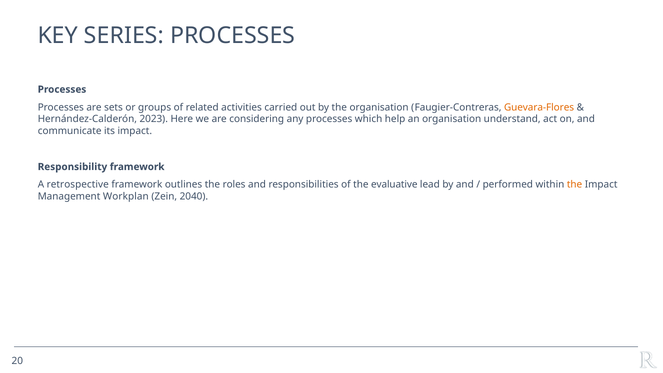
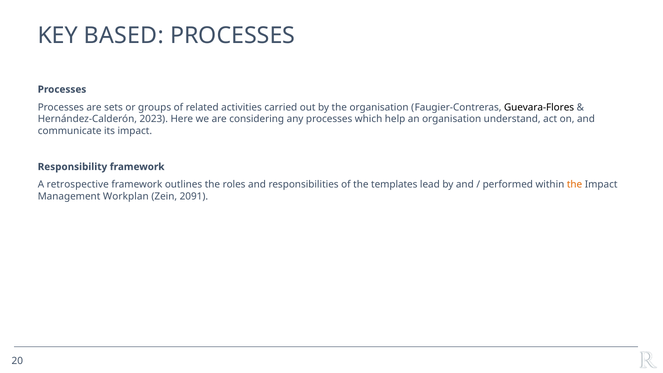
SERIES: SERIES -> BASED
Guevara-Flores colour: orange -> black
evaluative: evaluative -> templates
2040: 2040 -> 2091
